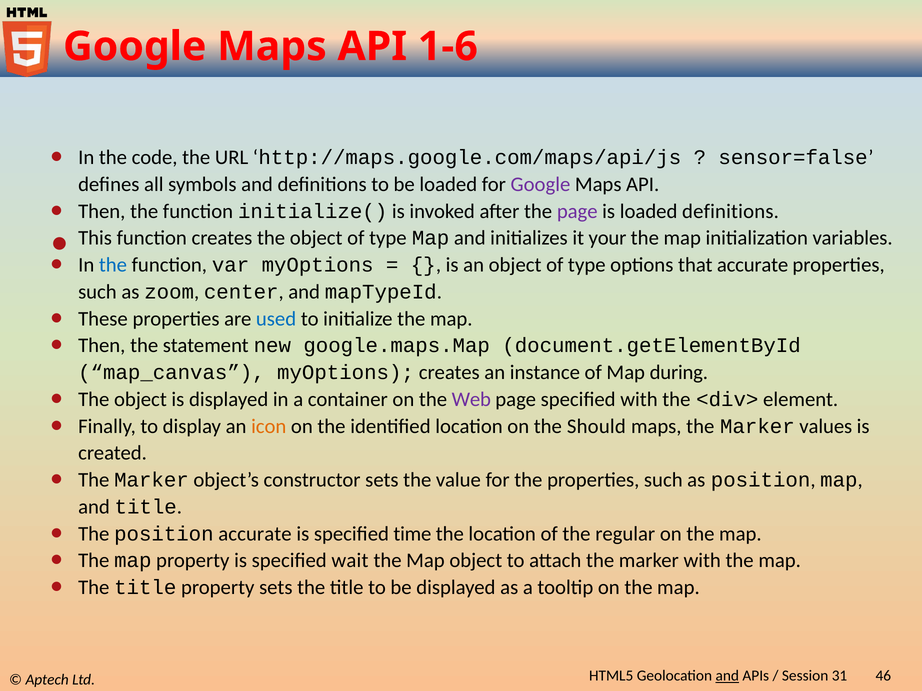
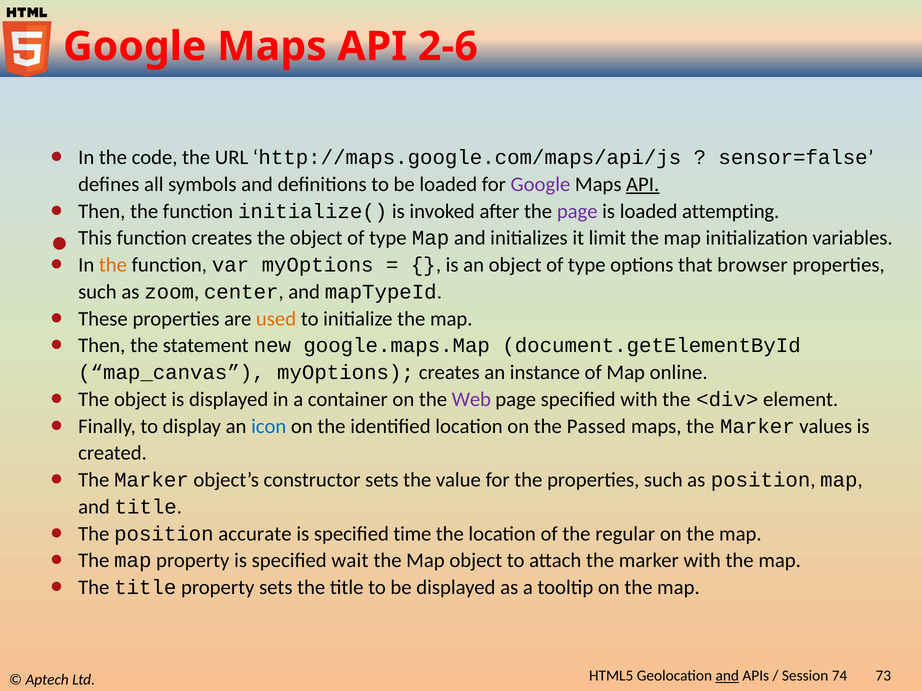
1-6: 1-6 -> 2-6
API at (643, 185) underline: none -> present
loaded definitions: definitions -> attempting
your: your -> limit
the at (113, 265) colour: blue -> orange
that accurate: accurate -> browser
used colour: blue -> orange
during: during -> online
icon colour: orange -> blue
Should: Should -> Passed
31: 31 -> 74
46: 46 -> 73
